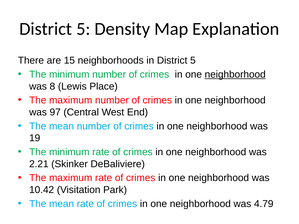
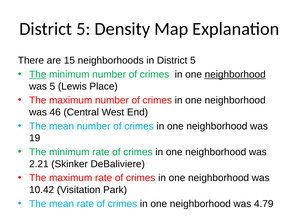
The at (38, 74) underline: none -> present
was 8: 8 -> 5
97: 97 -> 46
